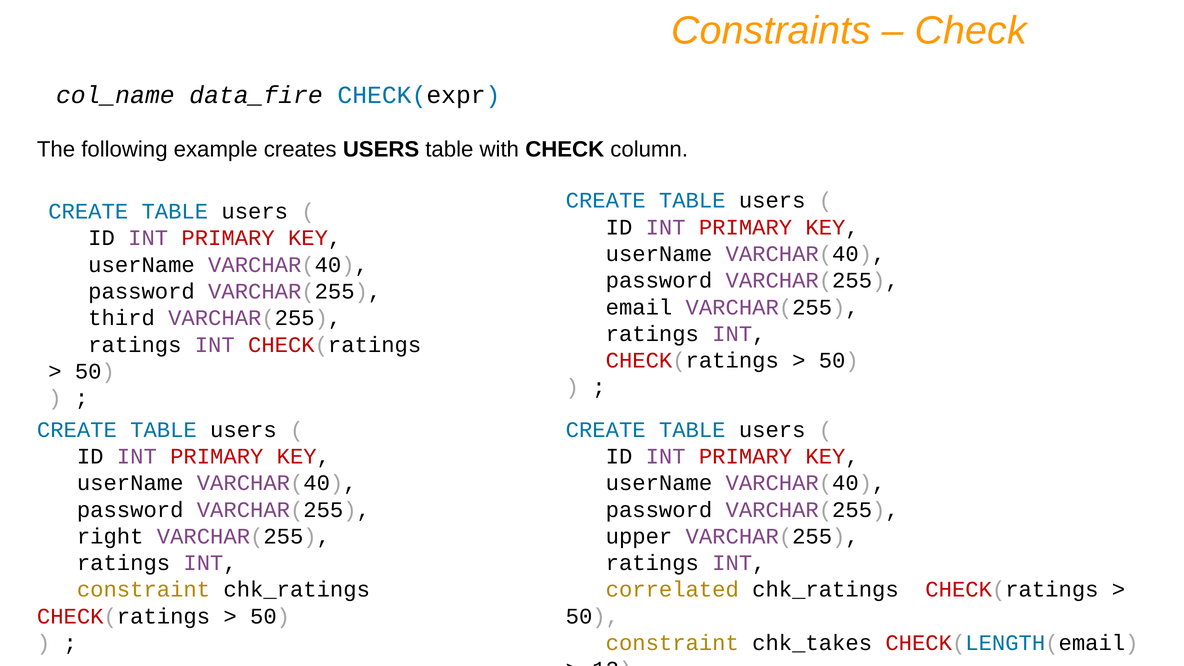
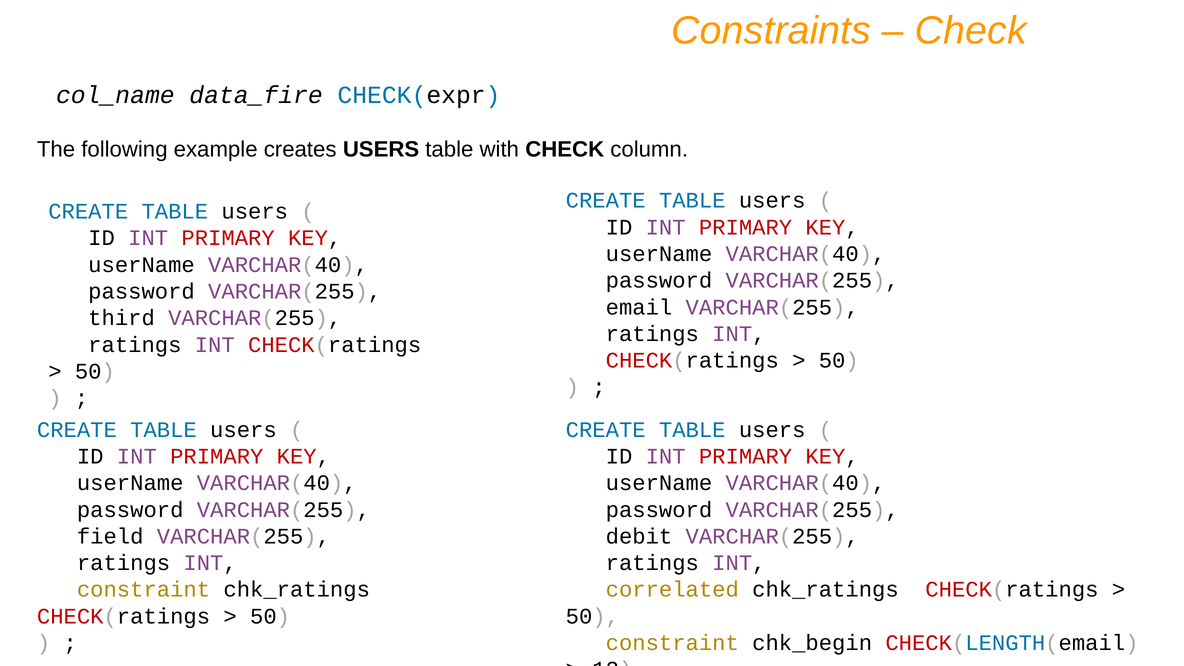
right: right -> field
upper: upper -> debit
chk_takes: chk_takes -> chk_begin
